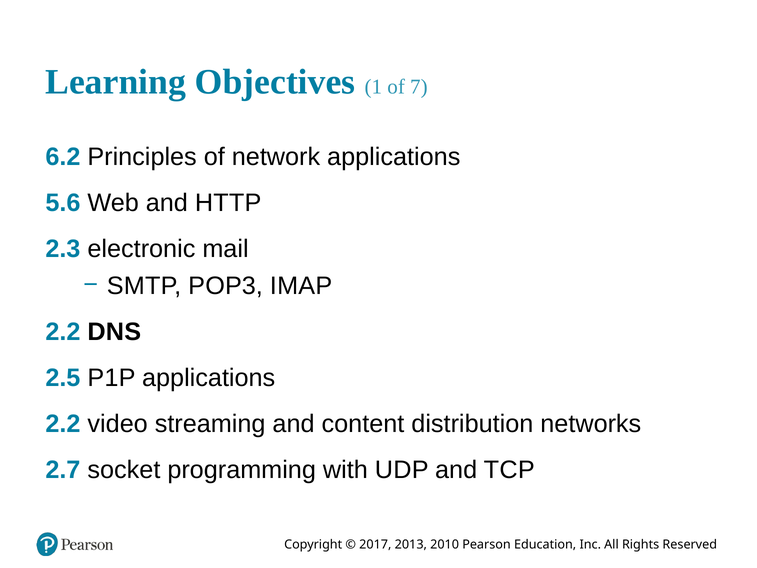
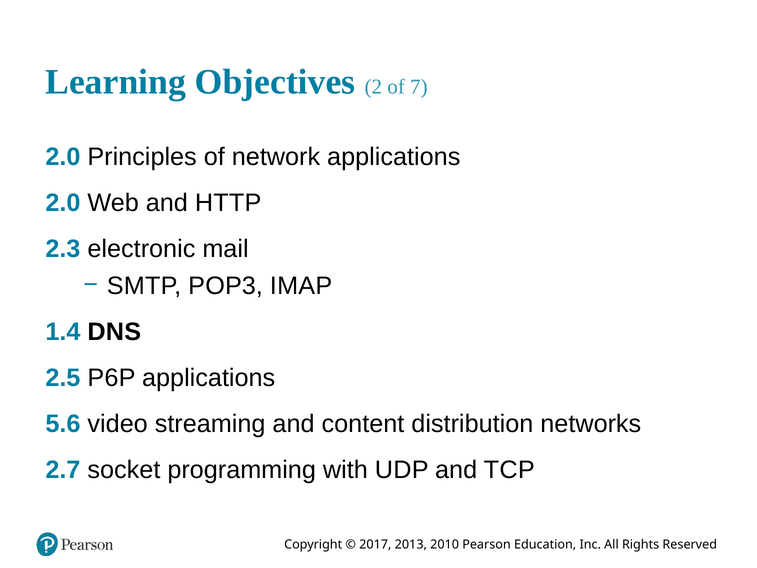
Objectives 1: 1 -> 2
6.2 at (63, 157): 6.2 -> 2.0
5.6 at (63, 203): 5.6 -> 2.0
2.2 at (63, 332): 2.2 -> 1.4
P 1: 1 -> 6
2.2 at (63, 424): 2.2 -> 5.6
